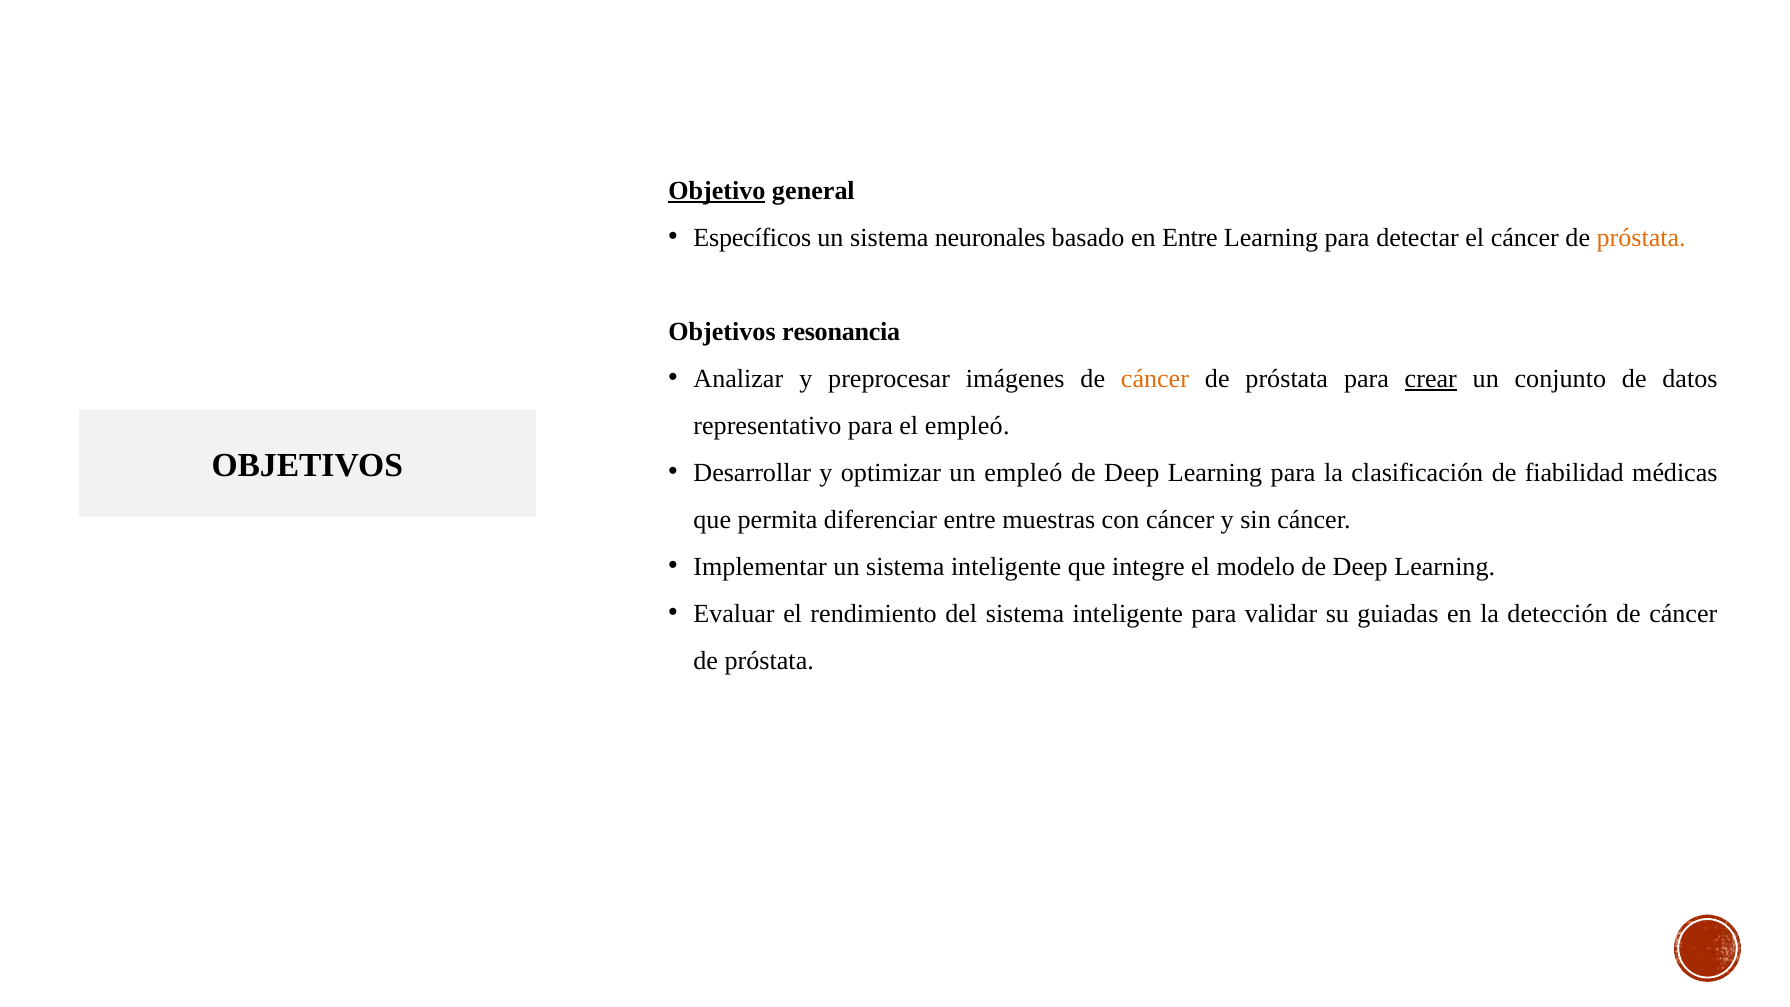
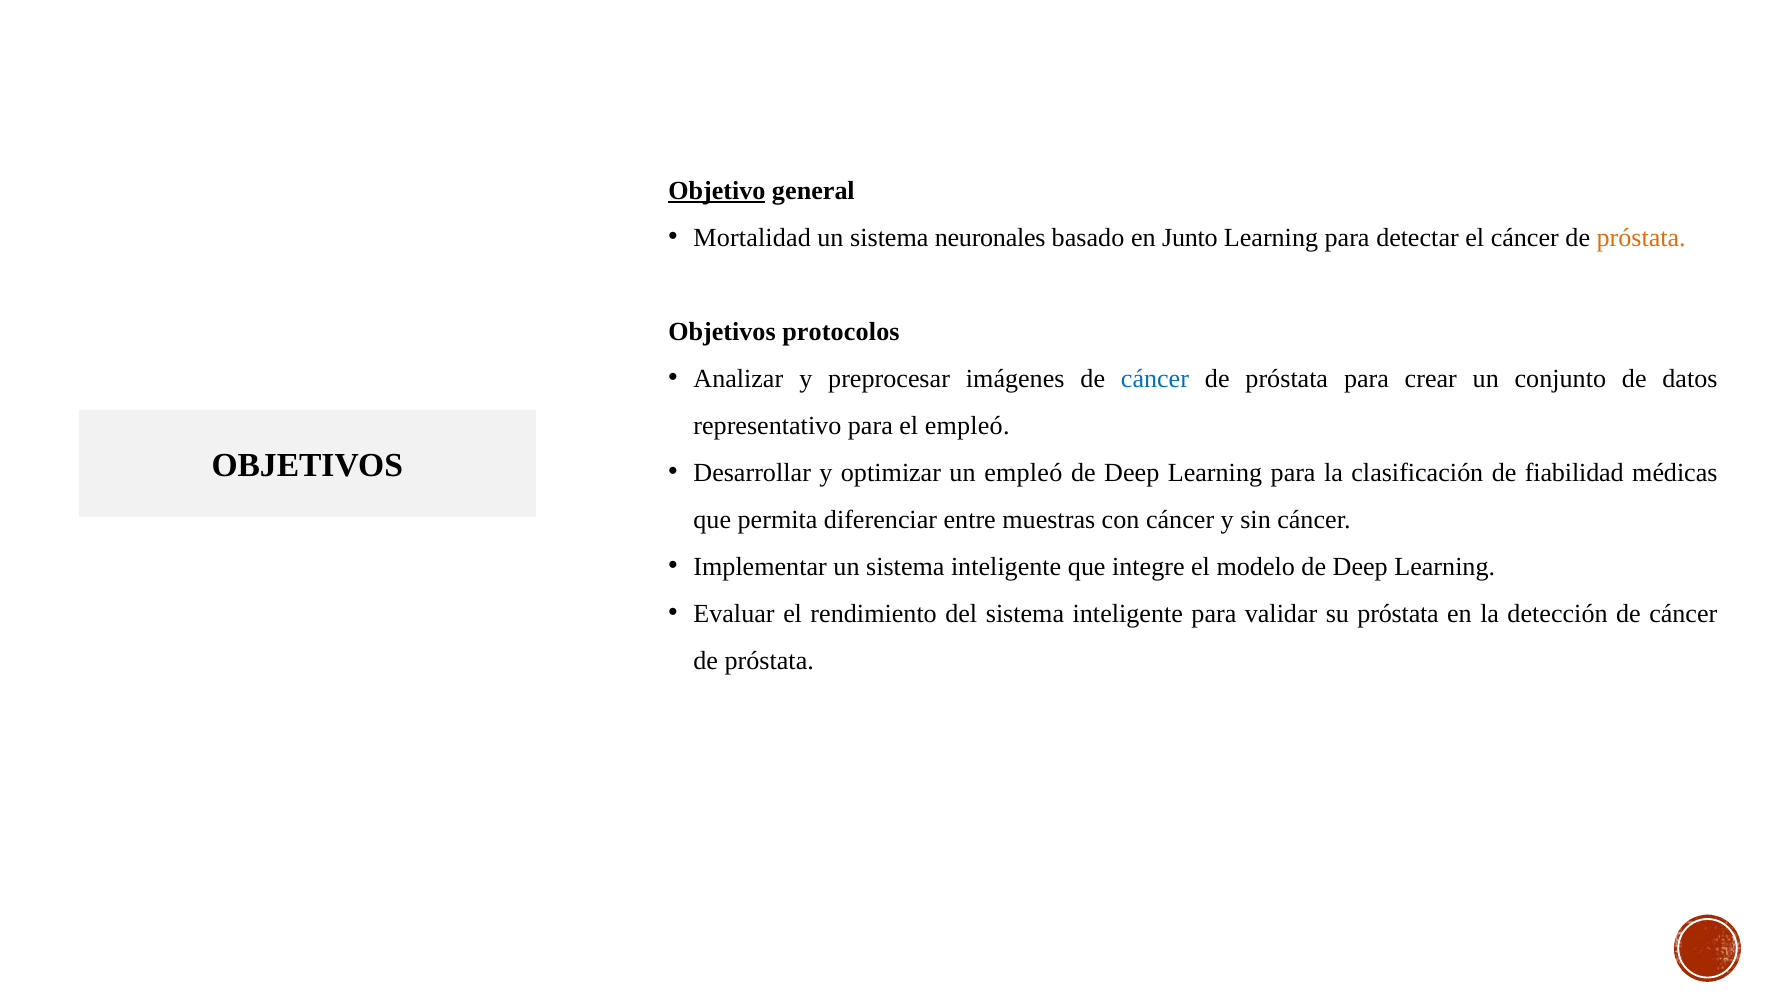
Específicos: Específicos -> Mortalidad
en Entre: Entre -> Junto
resonancia: resonancia -> protocolos
cáncer at (1155, 378) colour: orange -> blue
crear underline: present -> none
su guiadas: guiadas -> próstata
